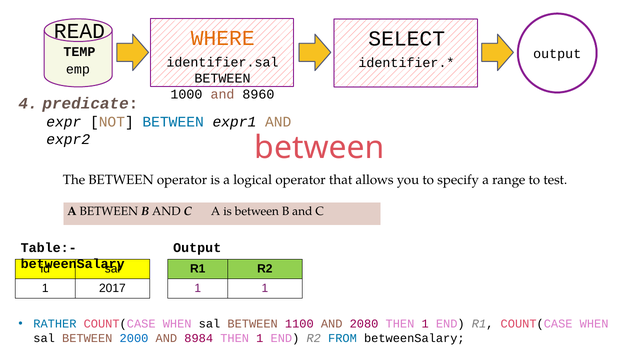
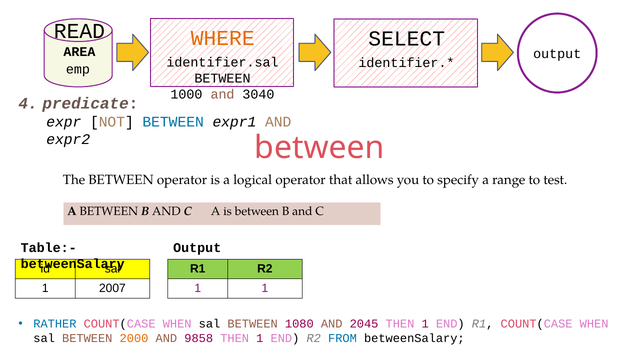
TEMP: TEMP -> AREA
8960: 8960 -> 3040
2017: 2017 -> 2007
1100: 1100 -> 1080
2080: 2080 -> 2045
2000 colour: blue -> orange
8984: 8984 -> 9858
